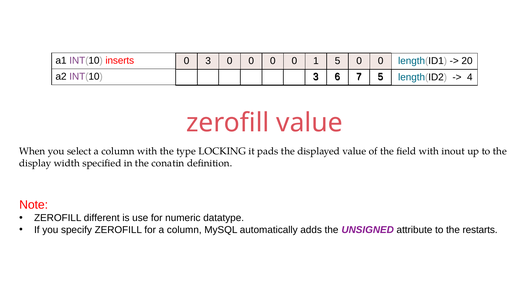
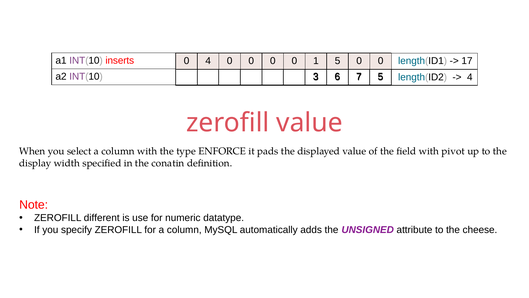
0 3: 3 -> 4
20: 20 -> 17
LOCKING: LOCKING -> ENFORCE
inout: inout -> pivot
restarts: restarts -> cheese
